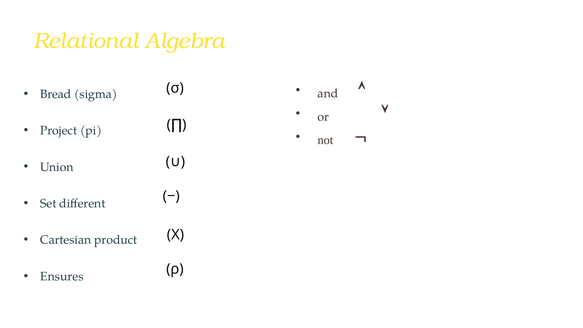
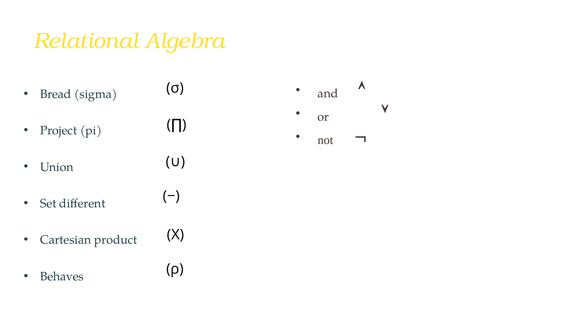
Ensures: Ensures -> Behaves
